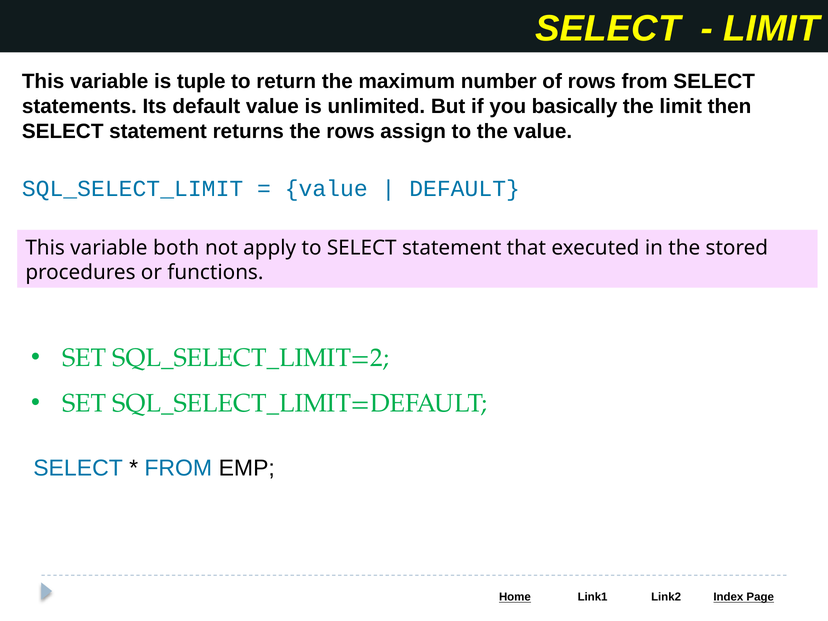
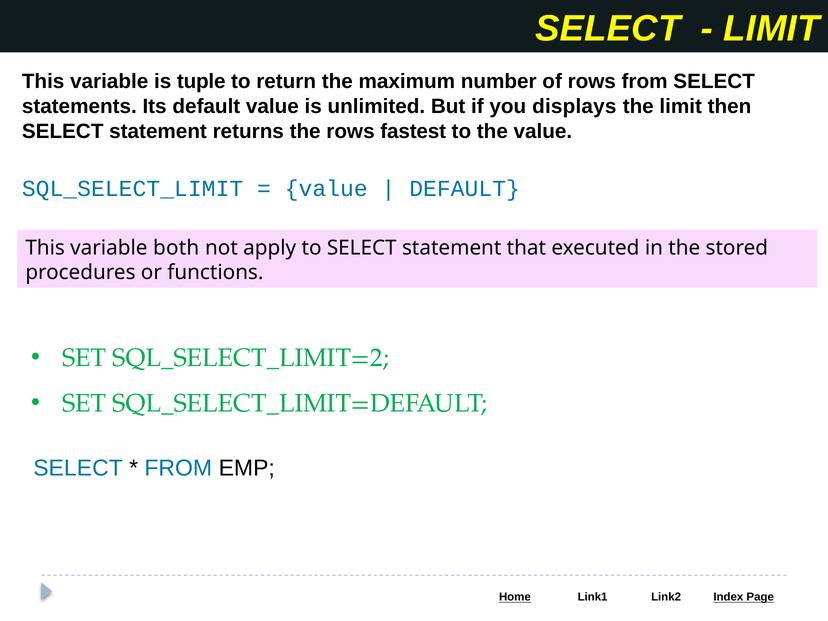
basically: basically -> displays
assign: assign -> fastest
